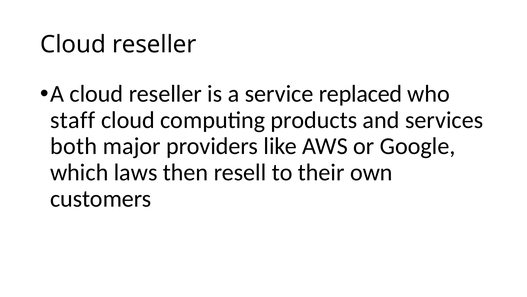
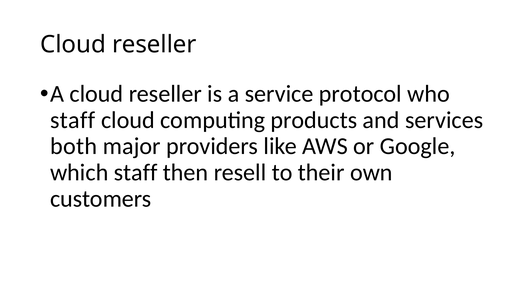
replaced: replaced -> protocol
which laws: laws -> staff
